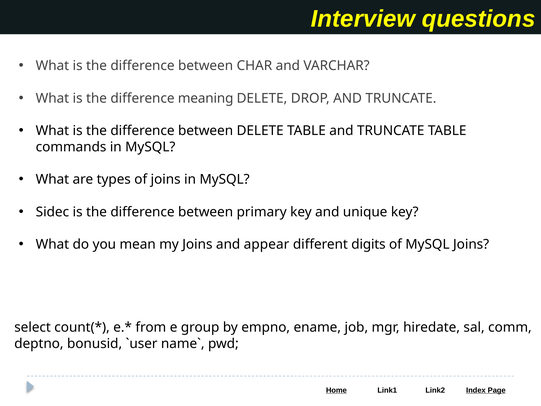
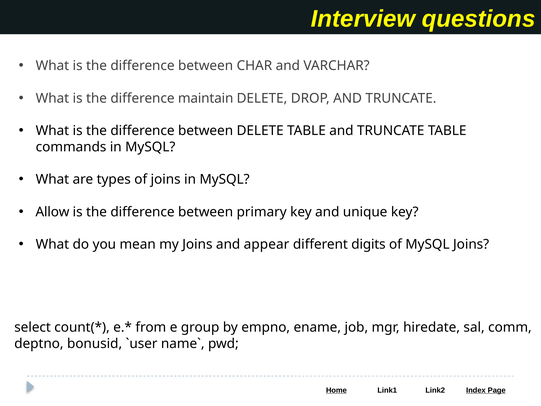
meaning: meaning -> maintain
Sidec: Sidec -> Allow
